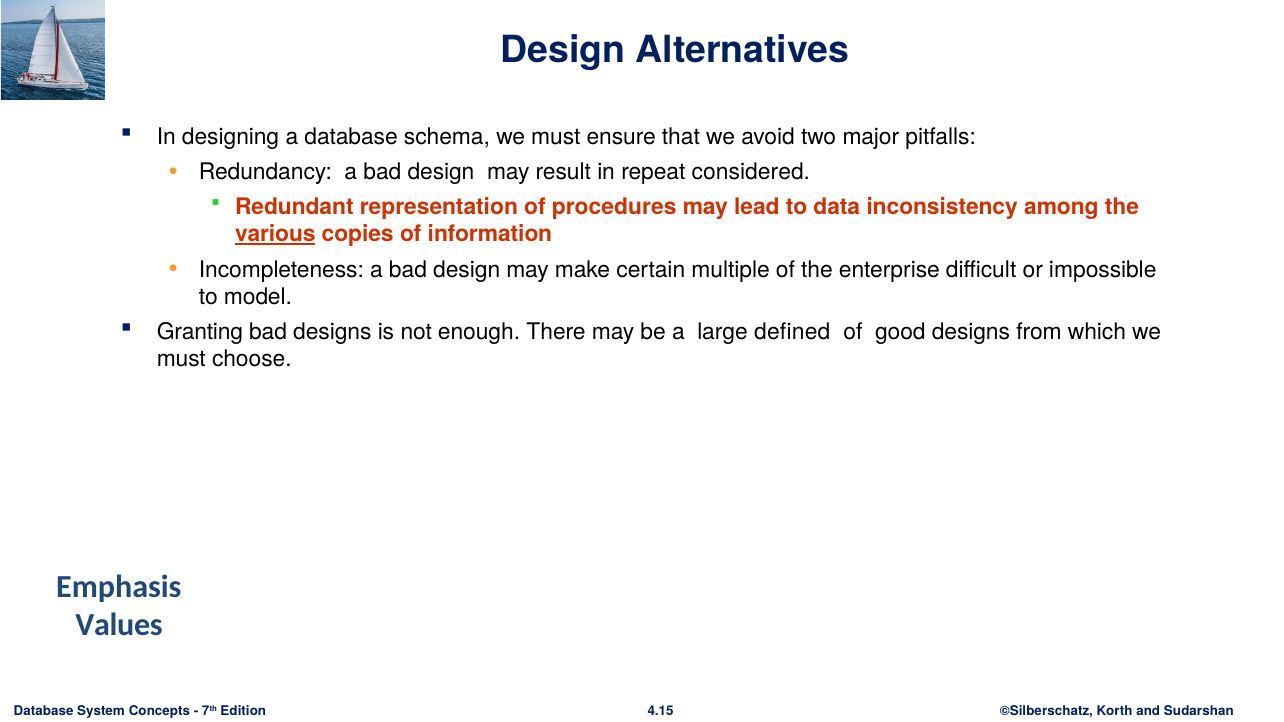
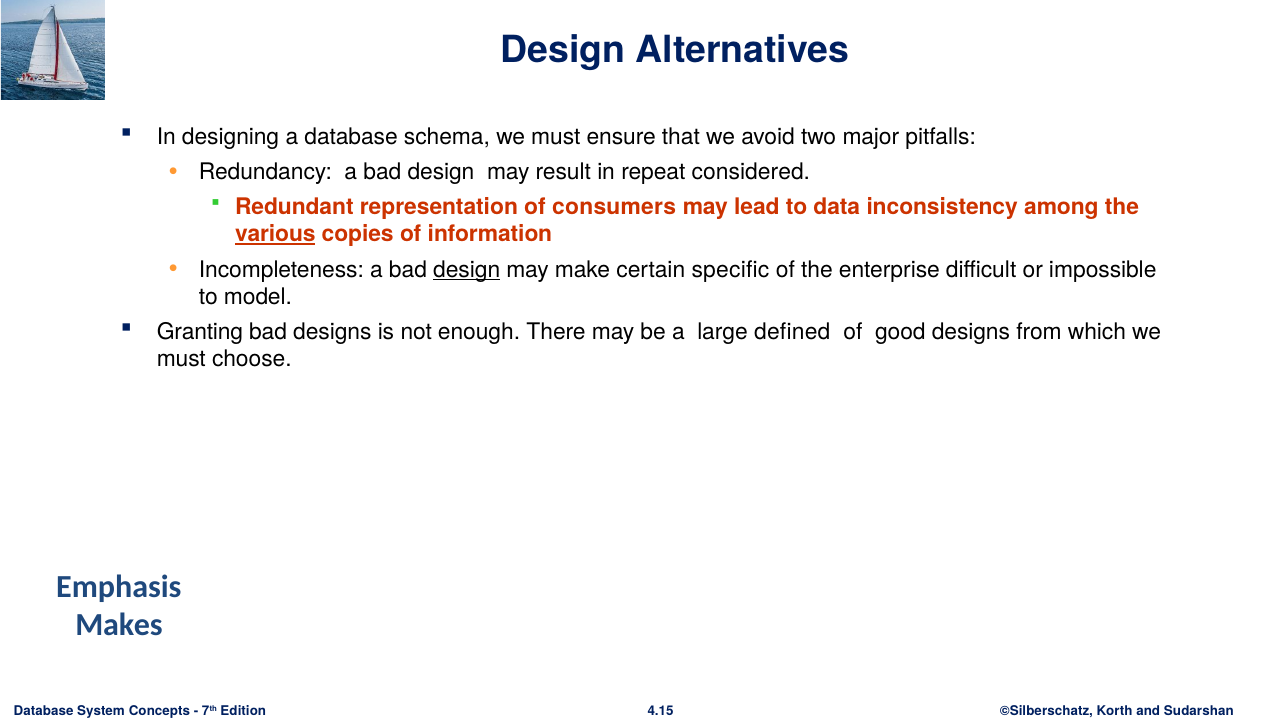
procedures: procedures -> consumers
design at (467, 270) underline: none -> present
multiple: multiple -> specific
Values: Values -> Makes
